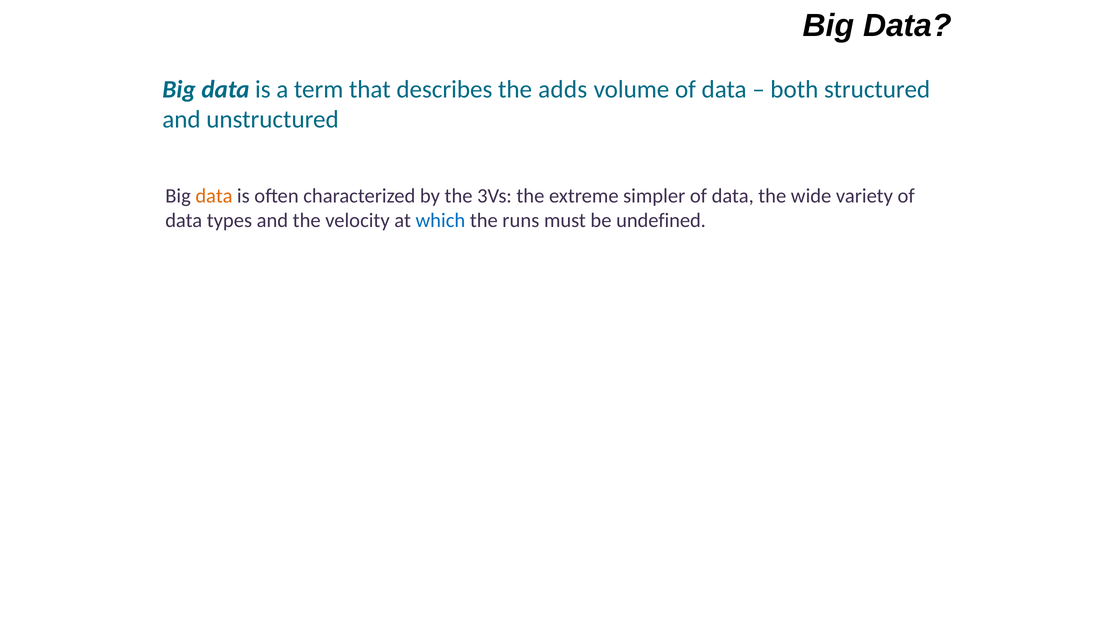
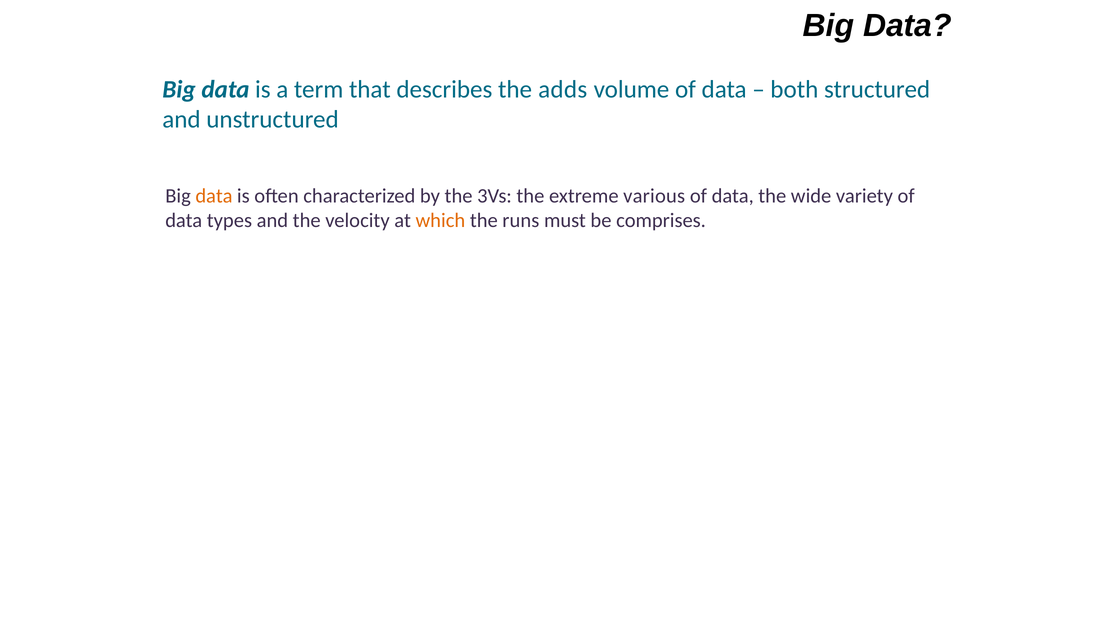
simpler: simpler -> various
which colour: blue -> orange
undefined: undefined -> comprises
